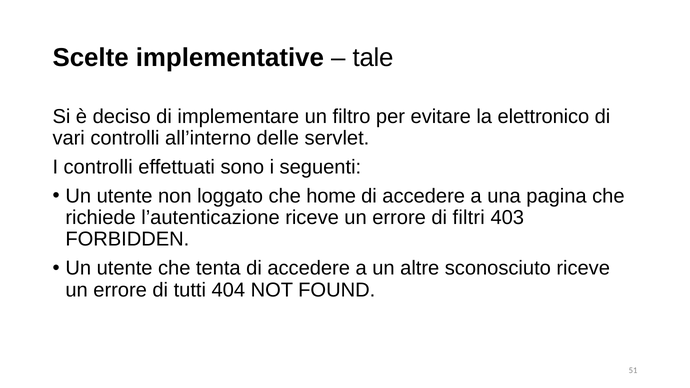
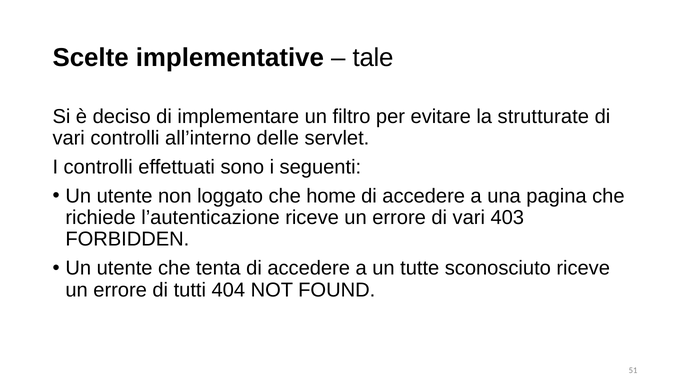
elettronico: elettronico -> strutturate
errore di filtri: filtri -> vari
altre: altre -> tutte
